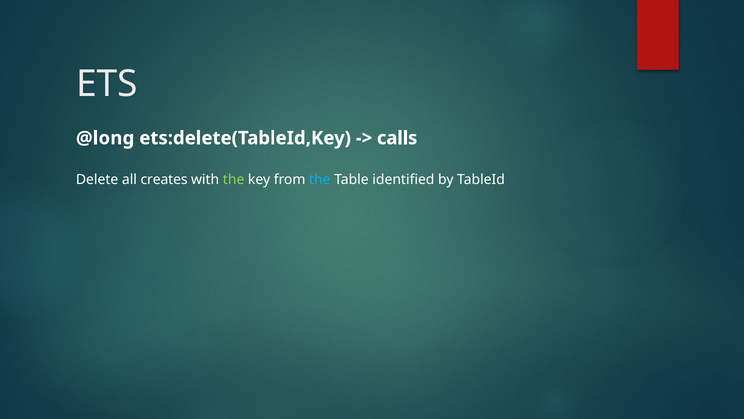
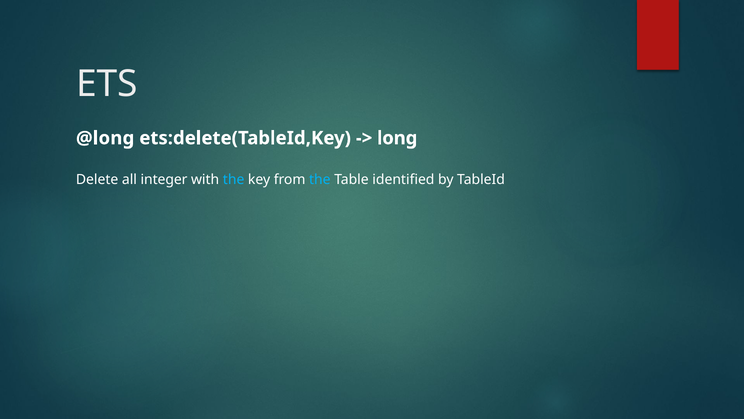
calls: calls -> long
creates: creates -> integer
the at (234, 179) colour: light green -> light blue
